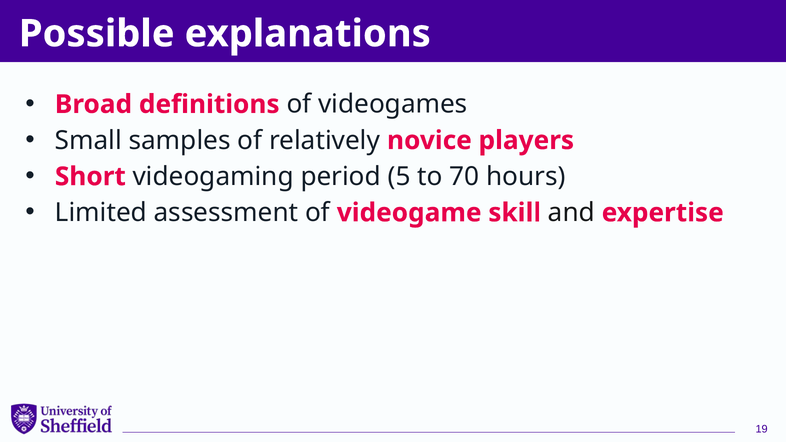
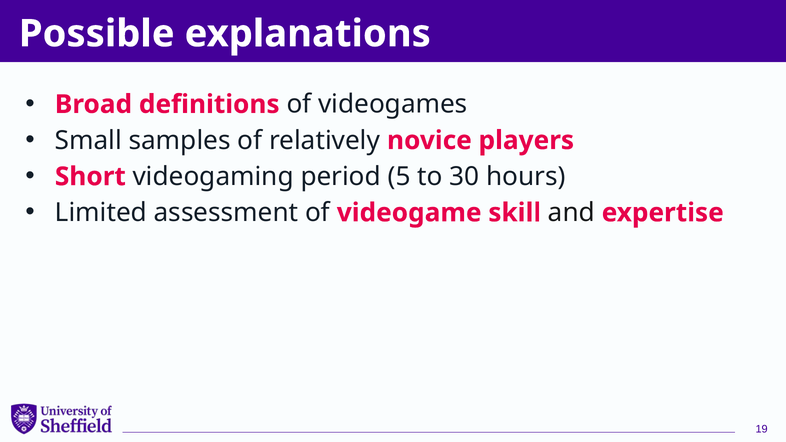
70: 70 -> 30
